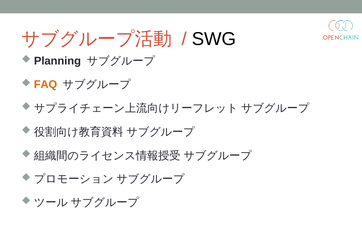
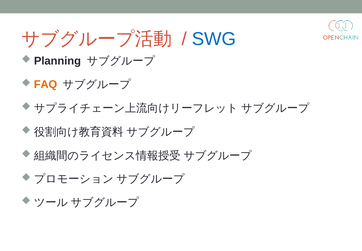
SWG colour: black -> blue
